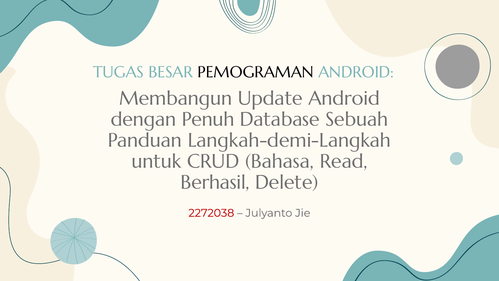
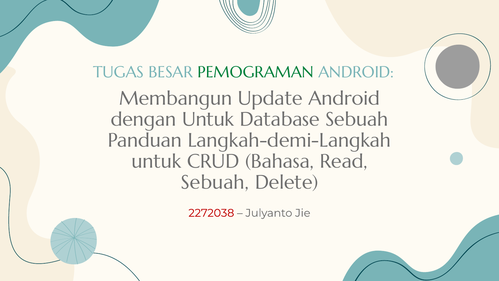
PEMOGRAMAN colour: black -> green
dengan Penuh: Penuh -> Untuk
Berhasil at (215, 182): Berhasil -> Sebuah
